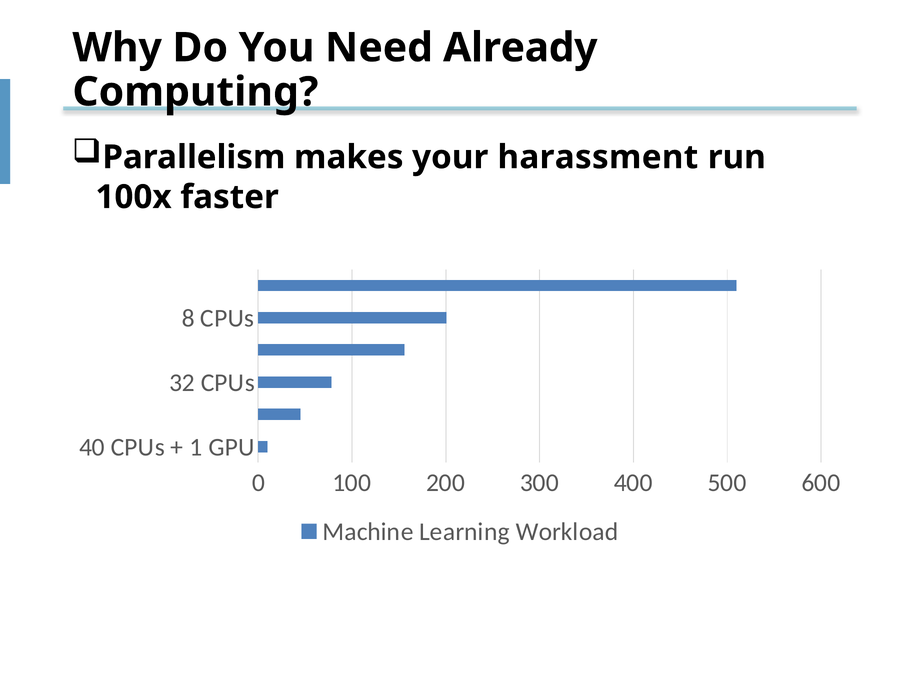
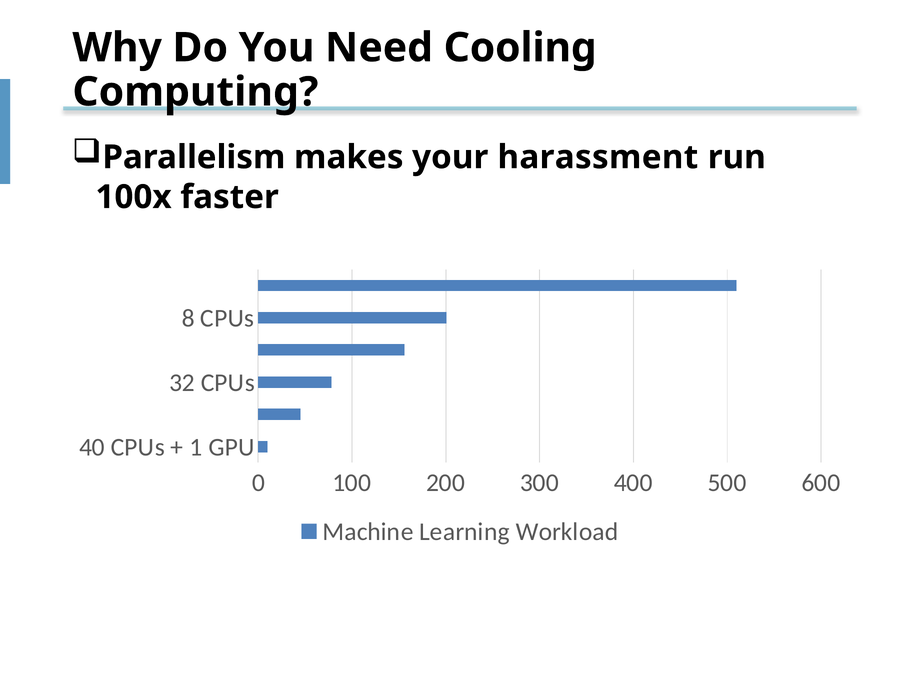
Already: Already -> Cooling
